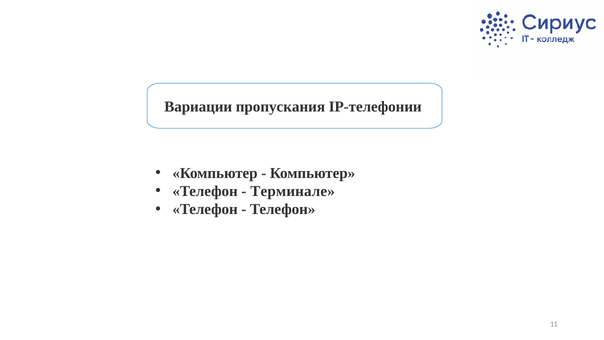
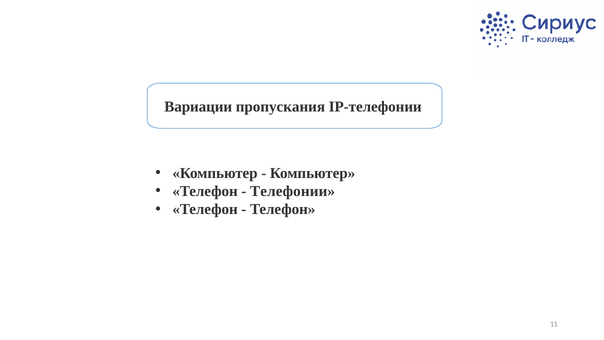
Терминале: Терминале -> Телефонии
